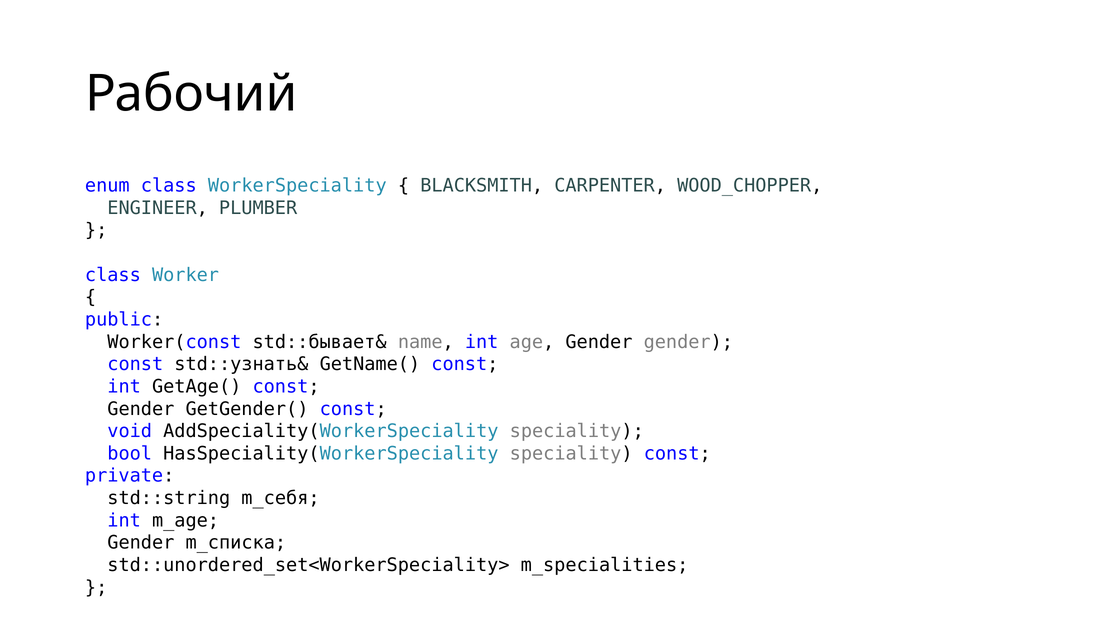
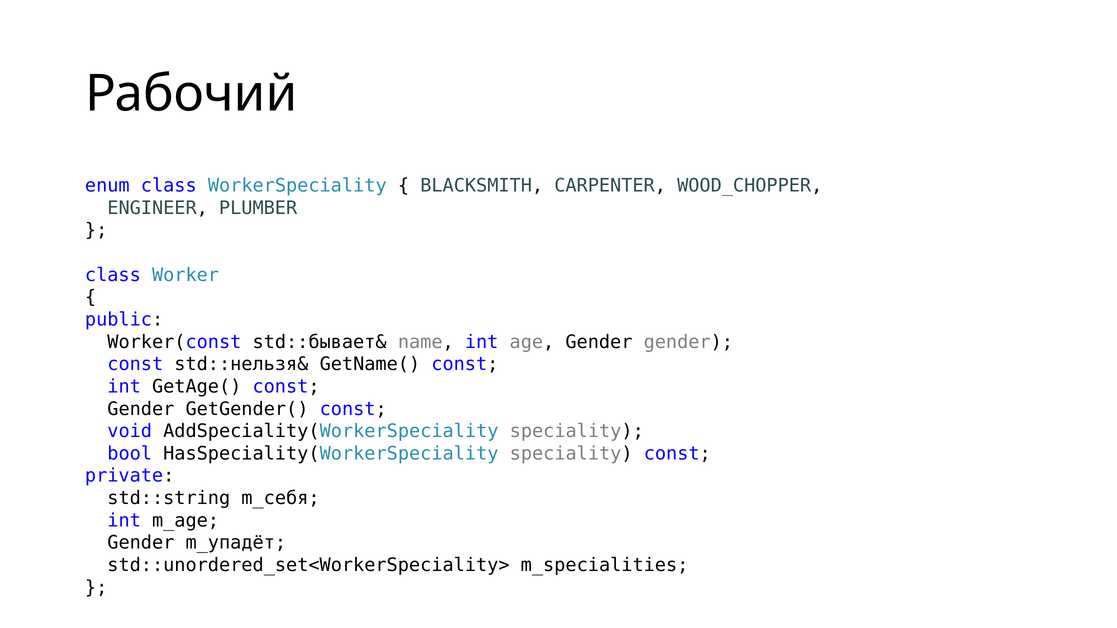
std::узнать&: std::узнать& -> std::нельзя&
m_списка: m_списка -> m_упадёт
